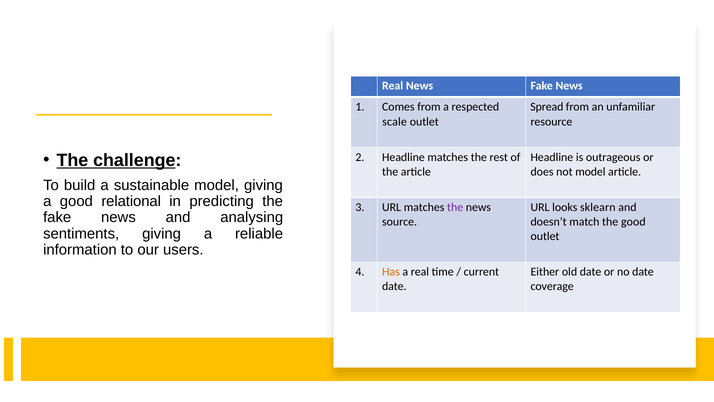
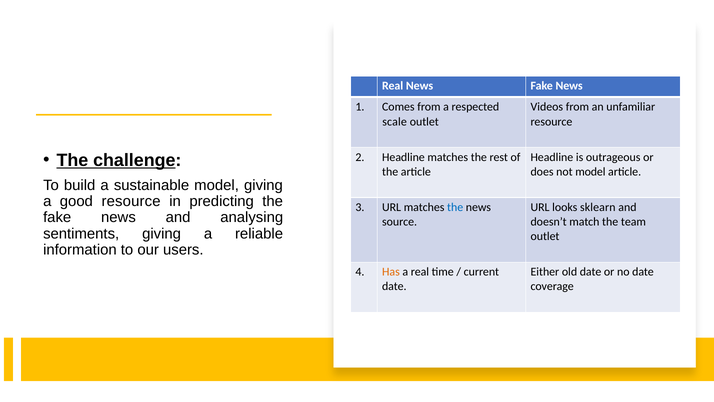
Spread: Spread -> Videos
good relational: relational -> resource
the at (455, 207) colour: purple -> blue
the good: good -> team
